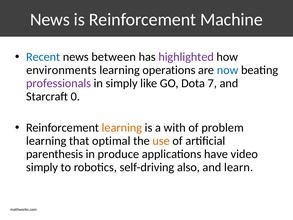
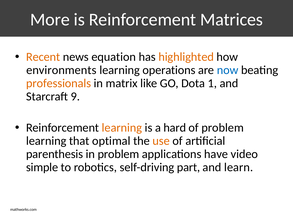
News at (50, 19): News -> More
Machine: Machine -> Matrices
Recent colour: blue -> orange
between: between -> equation
highlighted colour: purple -> orange
professionals colour: purple -> orange
in simply: simply -> matrix
7: 7 -> 1
0: 0 -> 9
with: with -> hard
in produce: produce -> problem
simply at (42, 167): simply -> simple
also: also -> part
